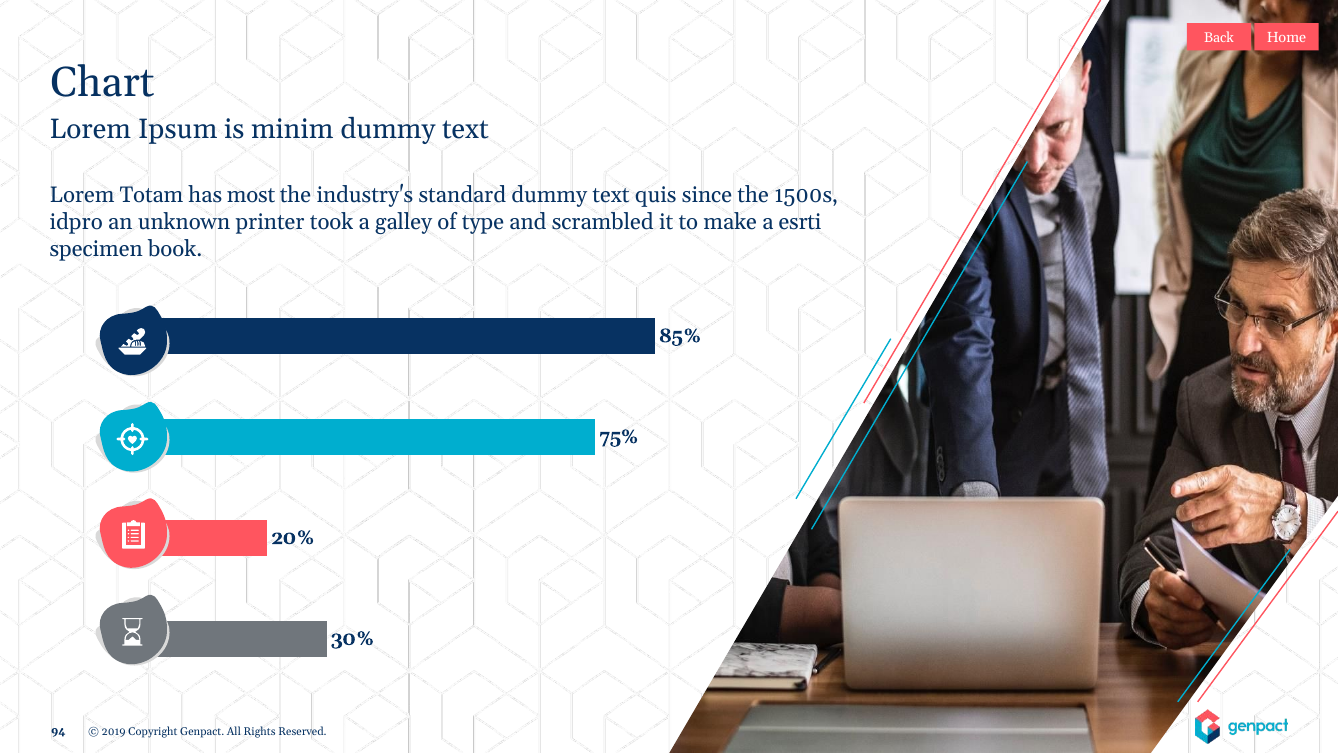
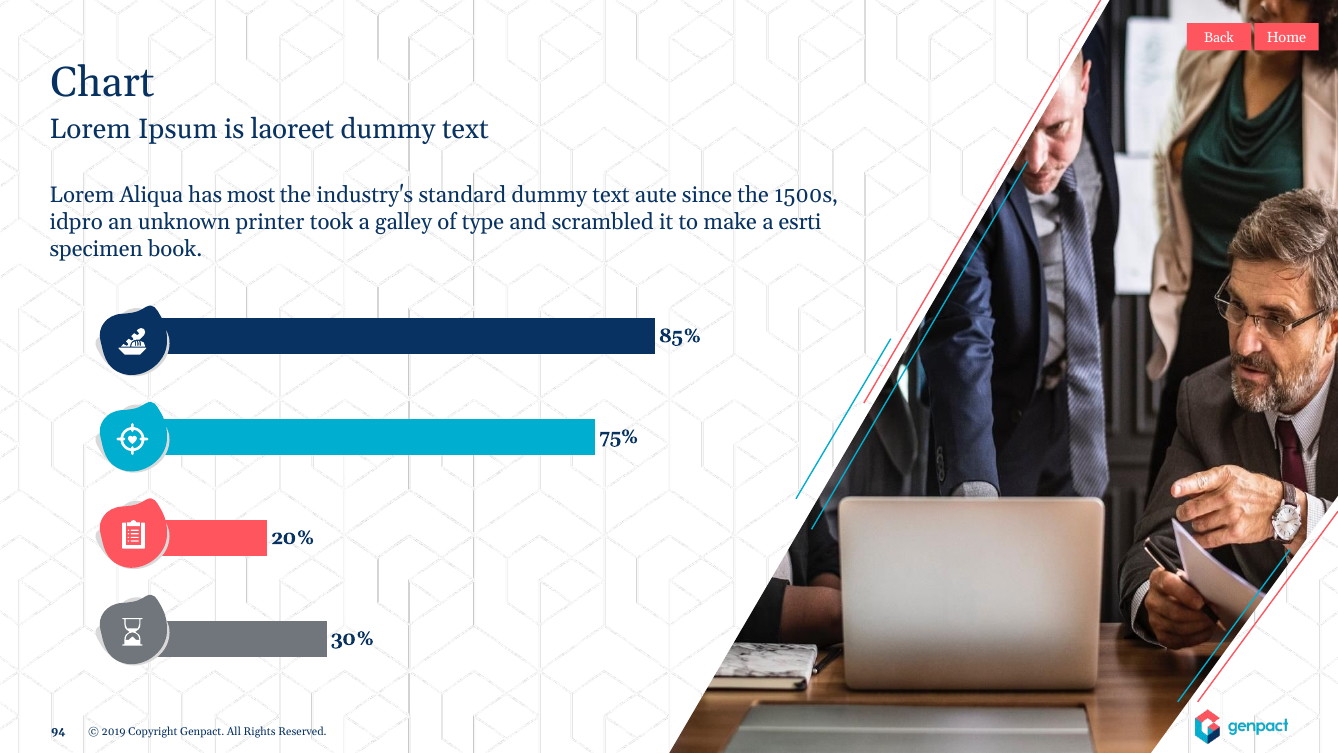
minim: minim -> laoreet
Totam: Totam -> Aliqua
quis: quis -> aute
